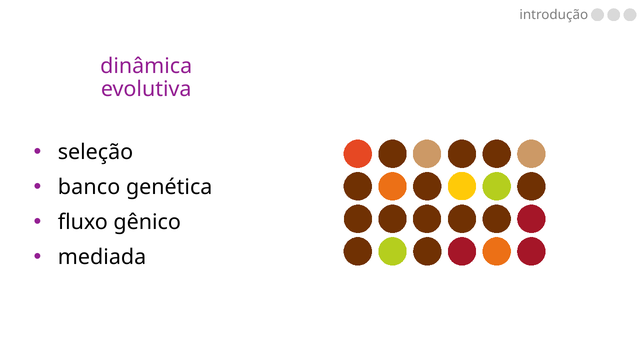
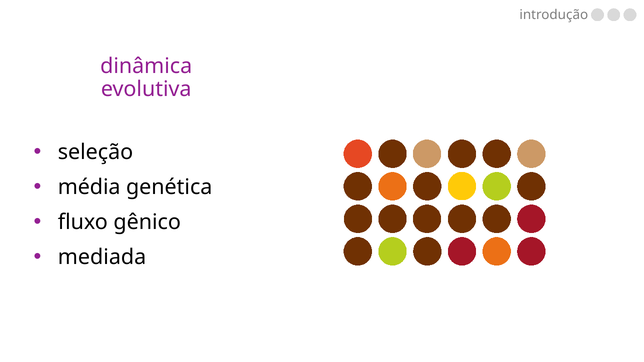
banco: banco -> média
